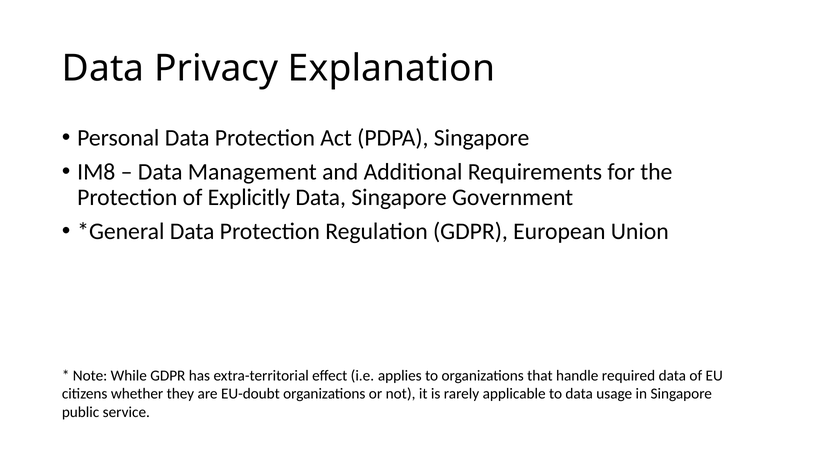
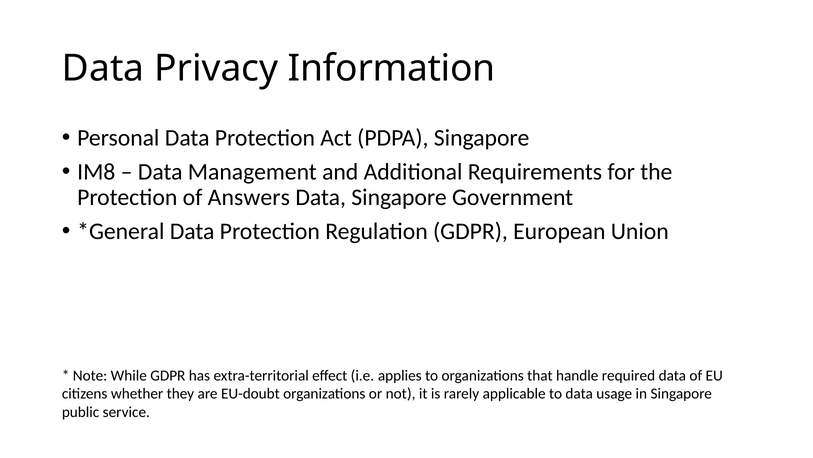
Explanation: Explanation -> Information
Explicitly: Explicitly -> Answers
